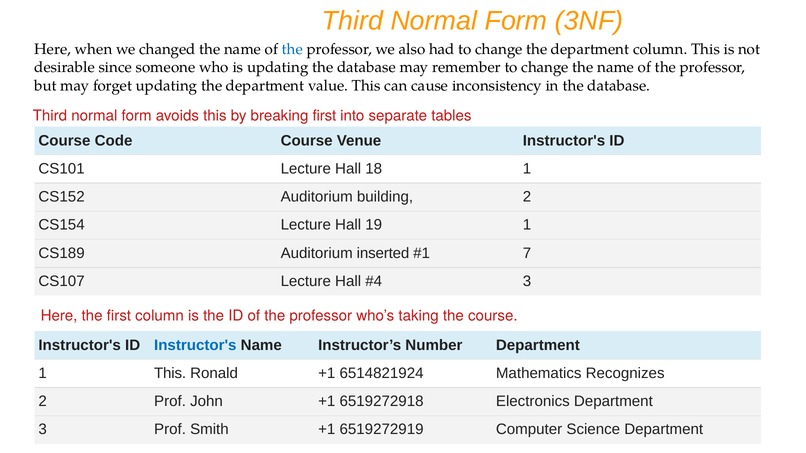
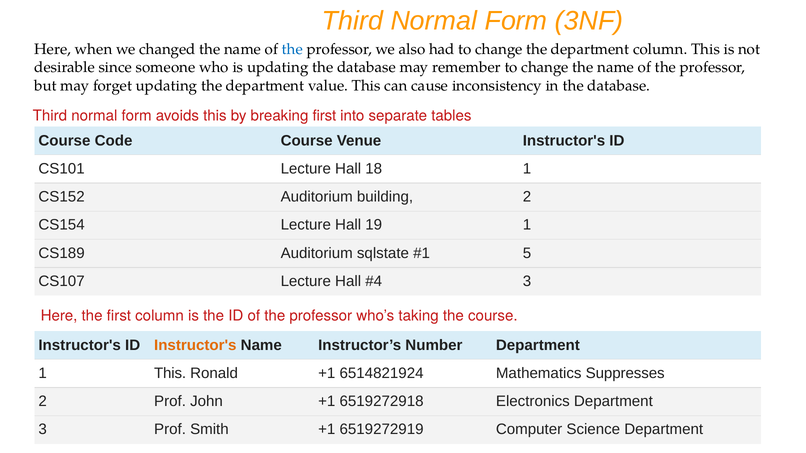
inserted: inserted -> sqlstate
7: 7 -> 5
Instructor's at (195, 346) colour: blue -> orange
Recognizes: Recognizes -> Suppresses
